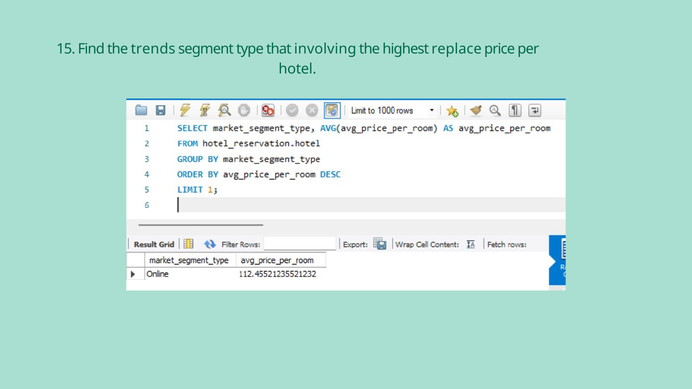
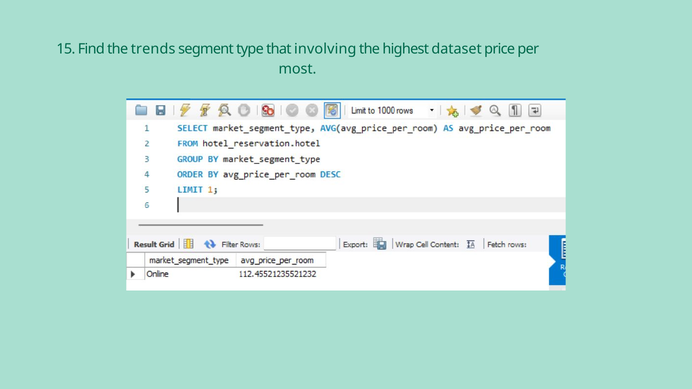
replace: replace -> dataset
hotel: hotel -> most
